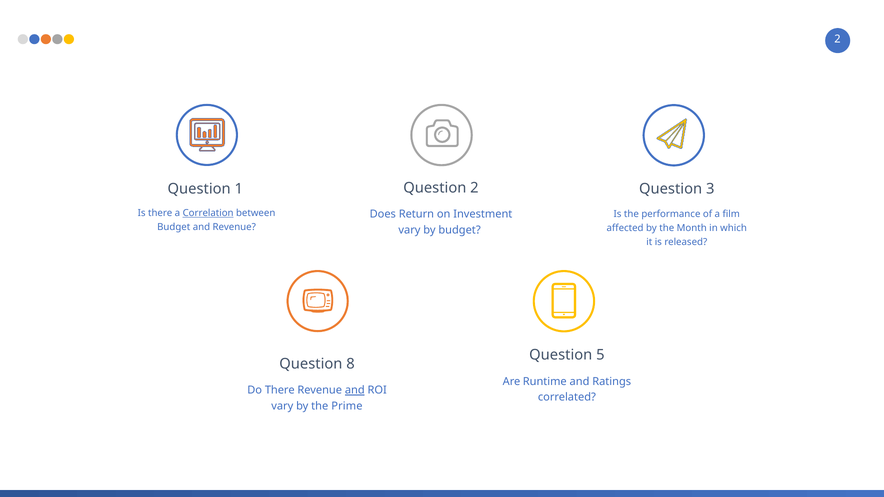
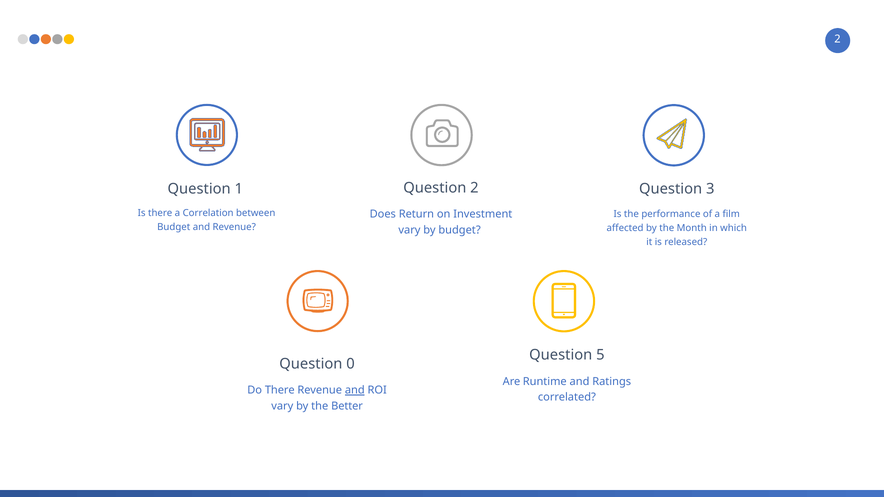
Correlation underline: present -> none
8: 8 -> 0
Prime: Prime -> Better
